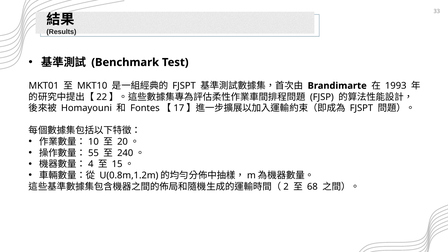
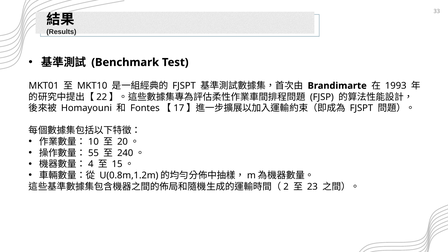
68: 68 -> 23
